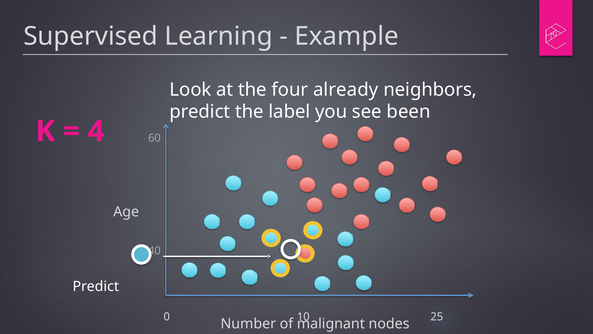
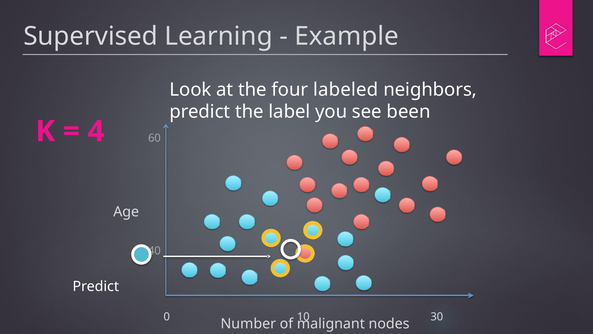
already: already -> labeled
25: 25 -> 30
